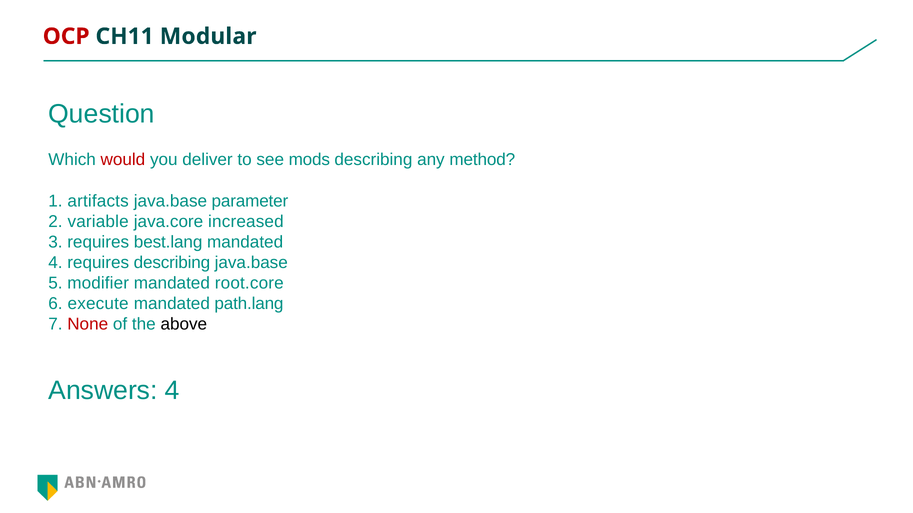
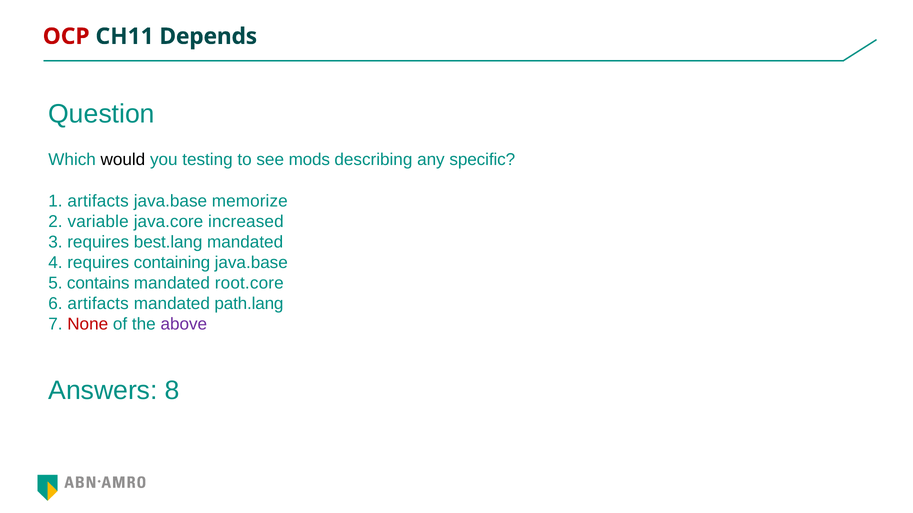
Modular: Modular -> Depends
would colour: red -> black
deliver: deliver -> testing
method: method -> specific
parameter: parameter -> memorize
requires describing: describing -> containing
modifier: modifier -> contains
6 execute: execute -> artifacts
above colour: black -> purple
Answers 4: 4 -> 8
